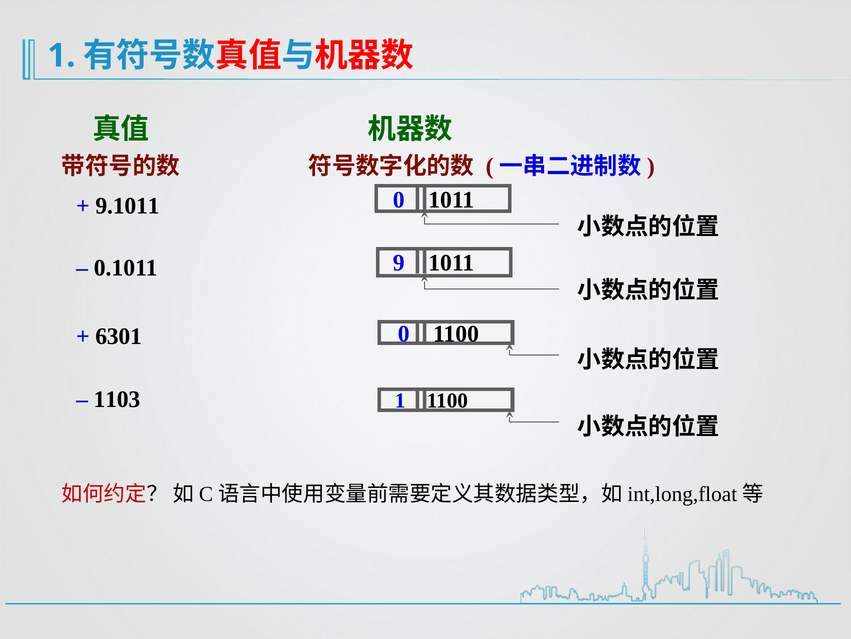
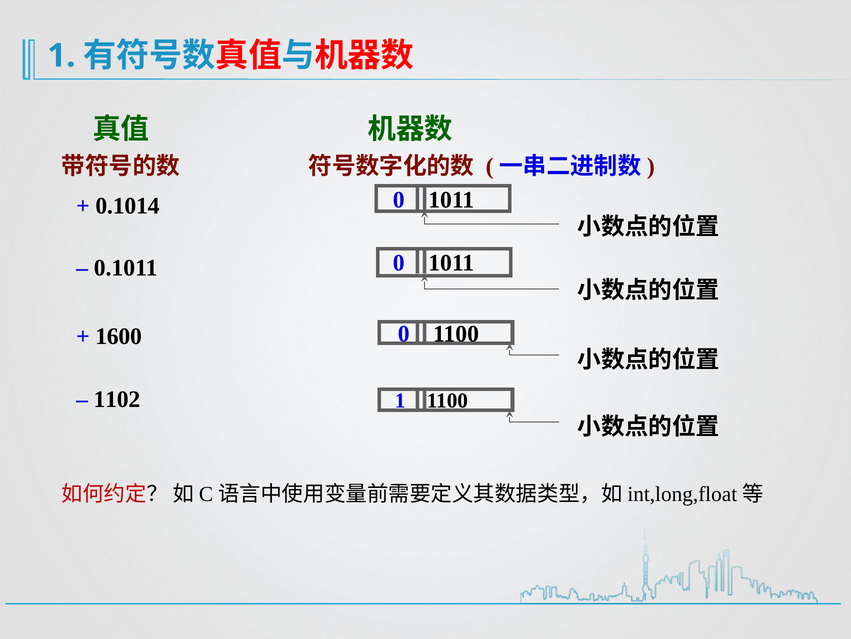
9.1011: 9.1011 -> 0.1014
0.1011 9: 9 -> 0
6301: 6301 -> 1600
1103: 1103 -> 1102
